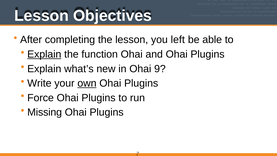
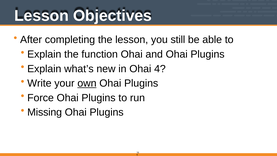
left: left -> still
Explain at (44, 54) underline: present -> none
9: 9 -> 4
